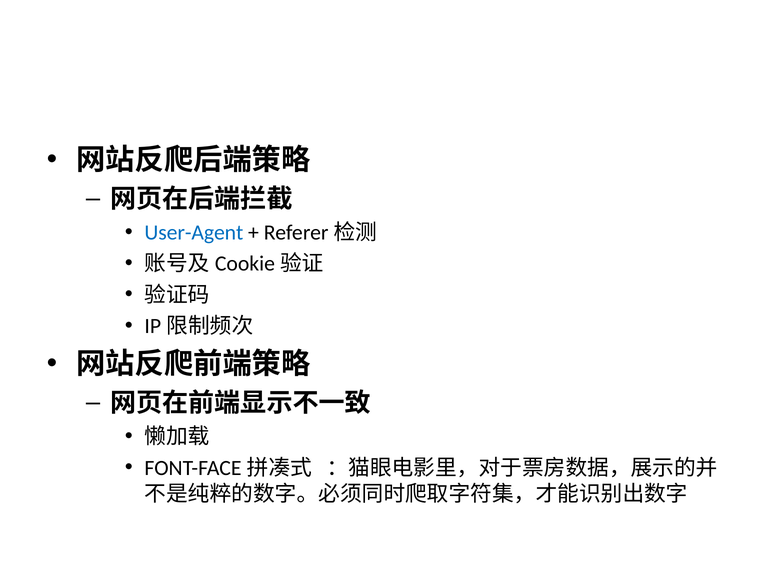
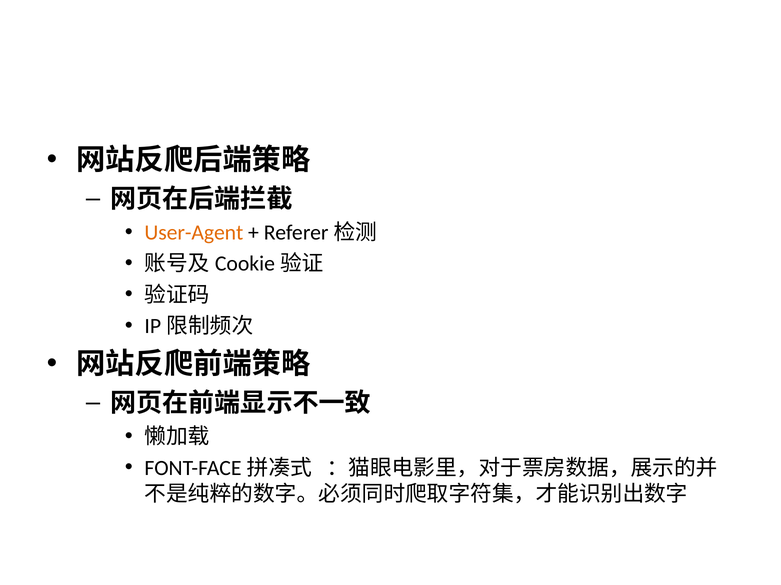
User-Agent colour: blue -> orange
